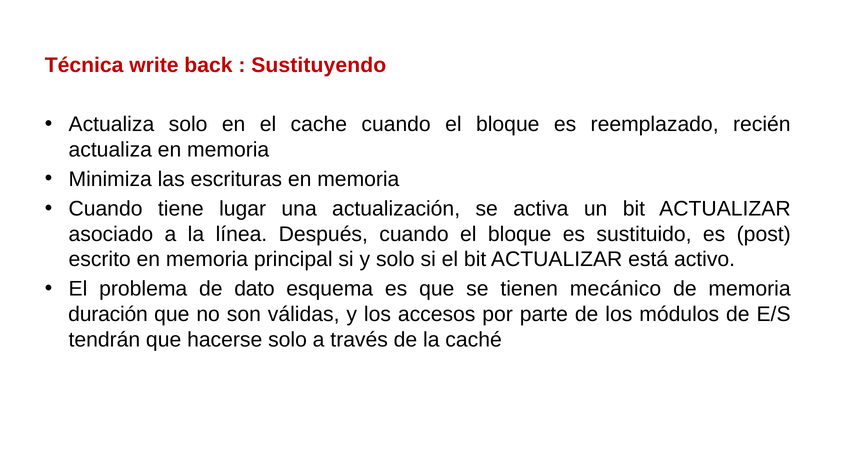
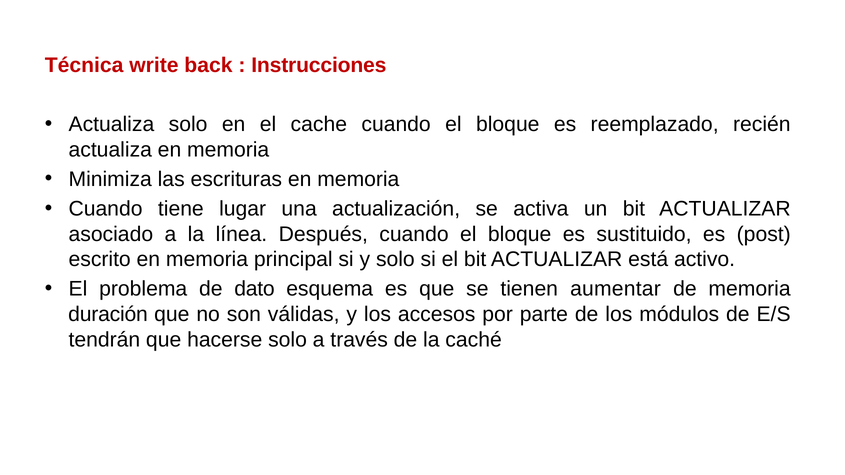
Sustituyendo: Sustituyendo -> Instrucciones
mecánico: mecánico -> aumentar
